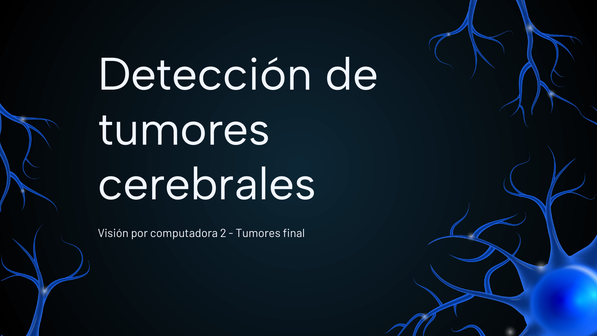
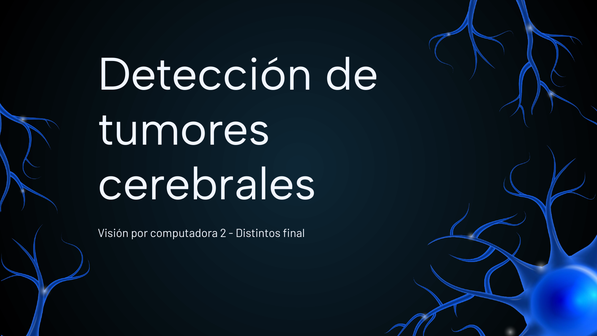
Tumores at (258, 233): Tumores -> Distintos
